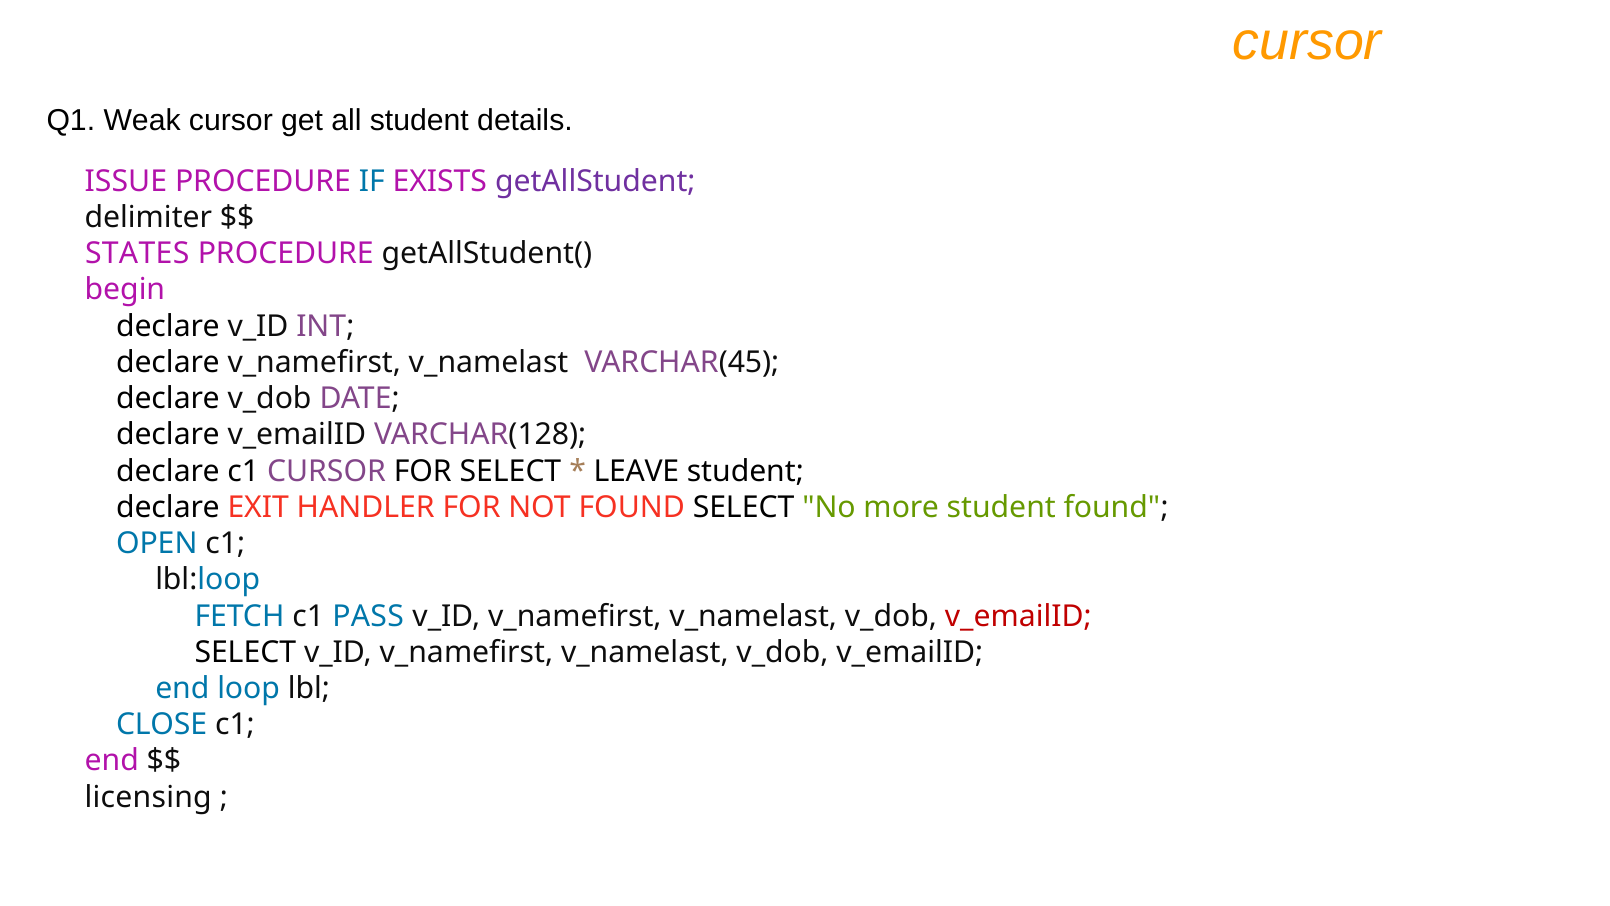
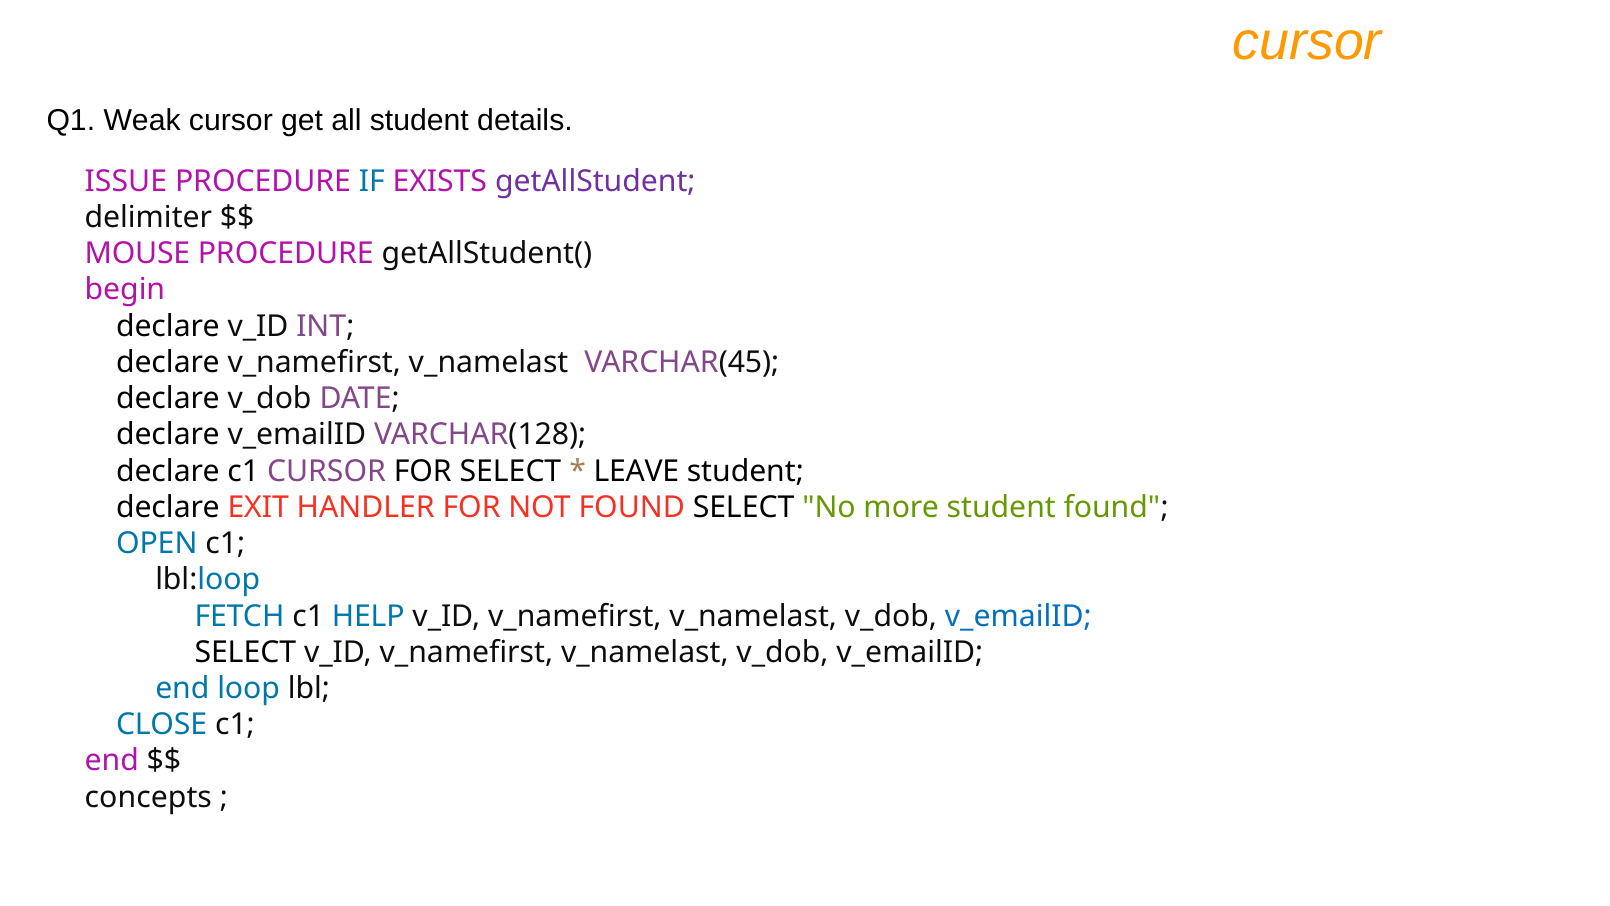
STATES: STATES -> MOUSE
PASS: PASS -> HELP
v_emailID at (1018, 616) colour: red -> blue
licensing: licensing -> concepts
